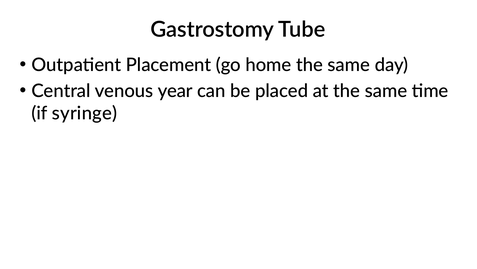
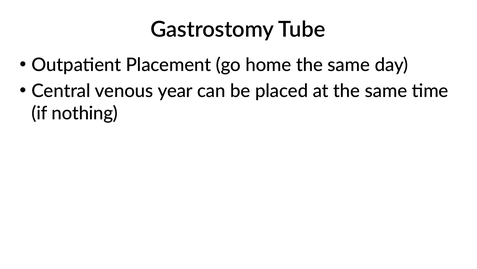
syringe: syringe -> nothing
